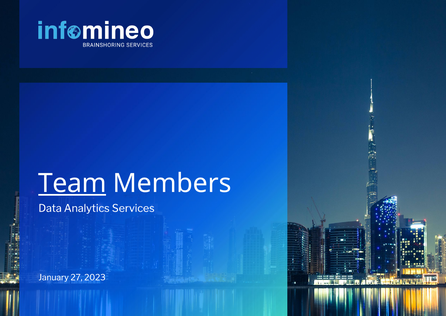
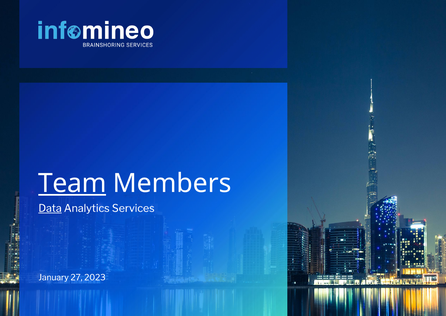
Data underline: none -> present
